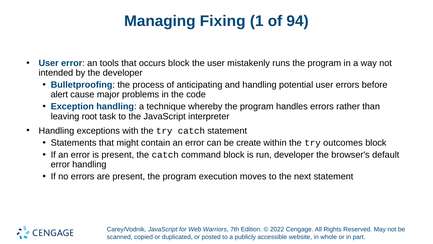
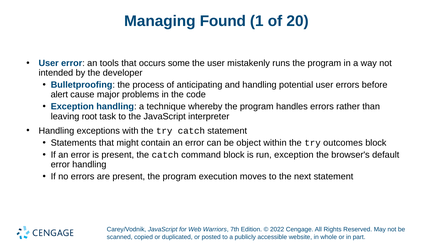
Fixing: Fixing -> Found
94: 94 -> 20
occurs block: block -> some
create: create -> object
run developer: developer -> exception
